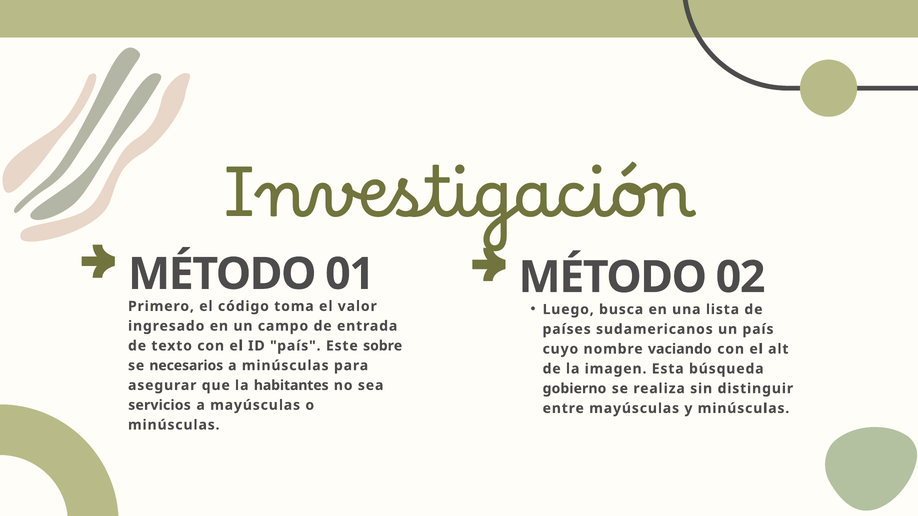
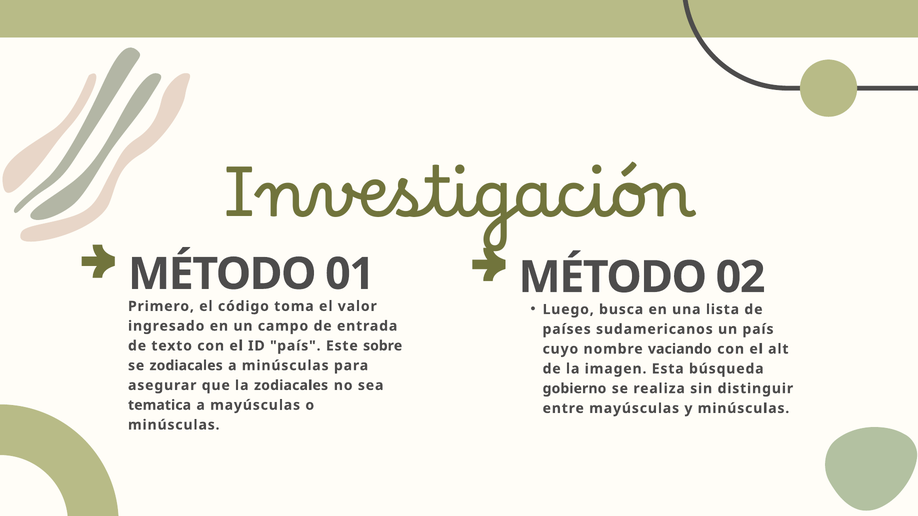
se necesarios: necesarios -> zodiacales
la habitantes: habitantes -> zodiacales
servicios: servicios -> tematica
